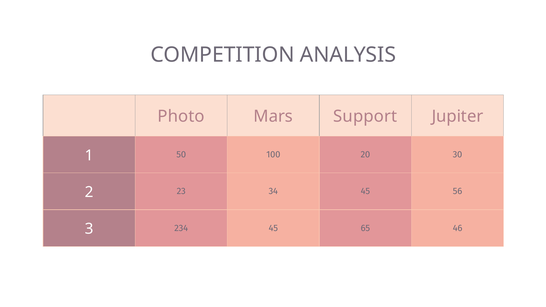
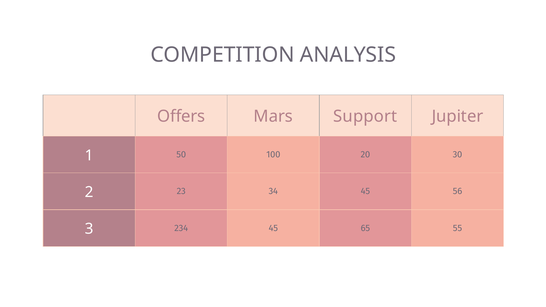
Photo: Photo -> Offers
46: 46 -> 55
